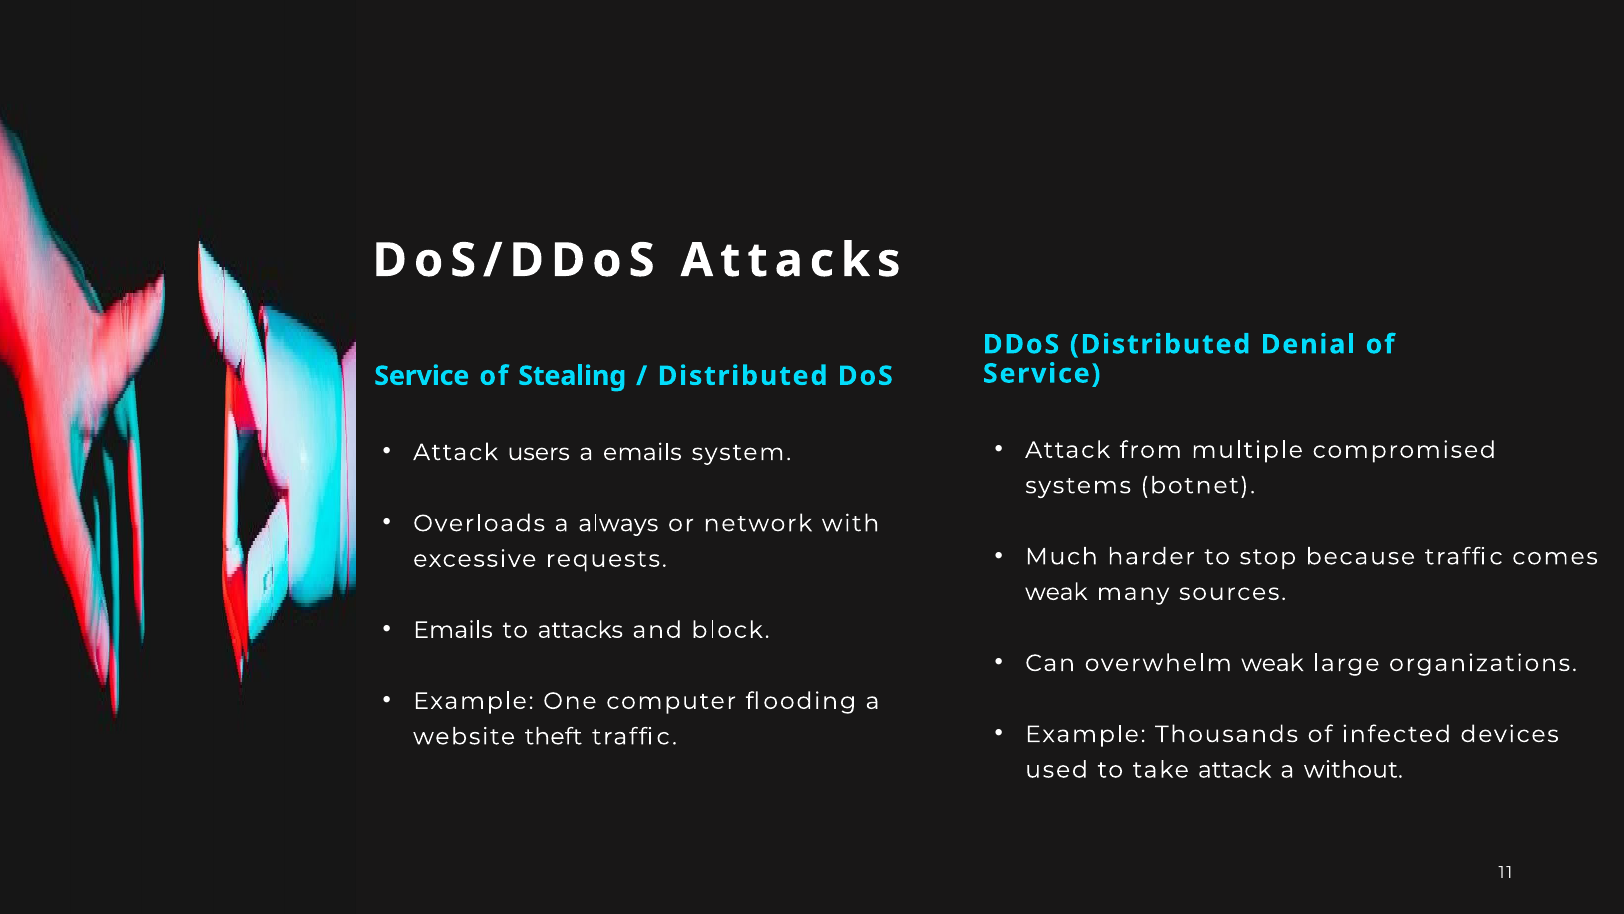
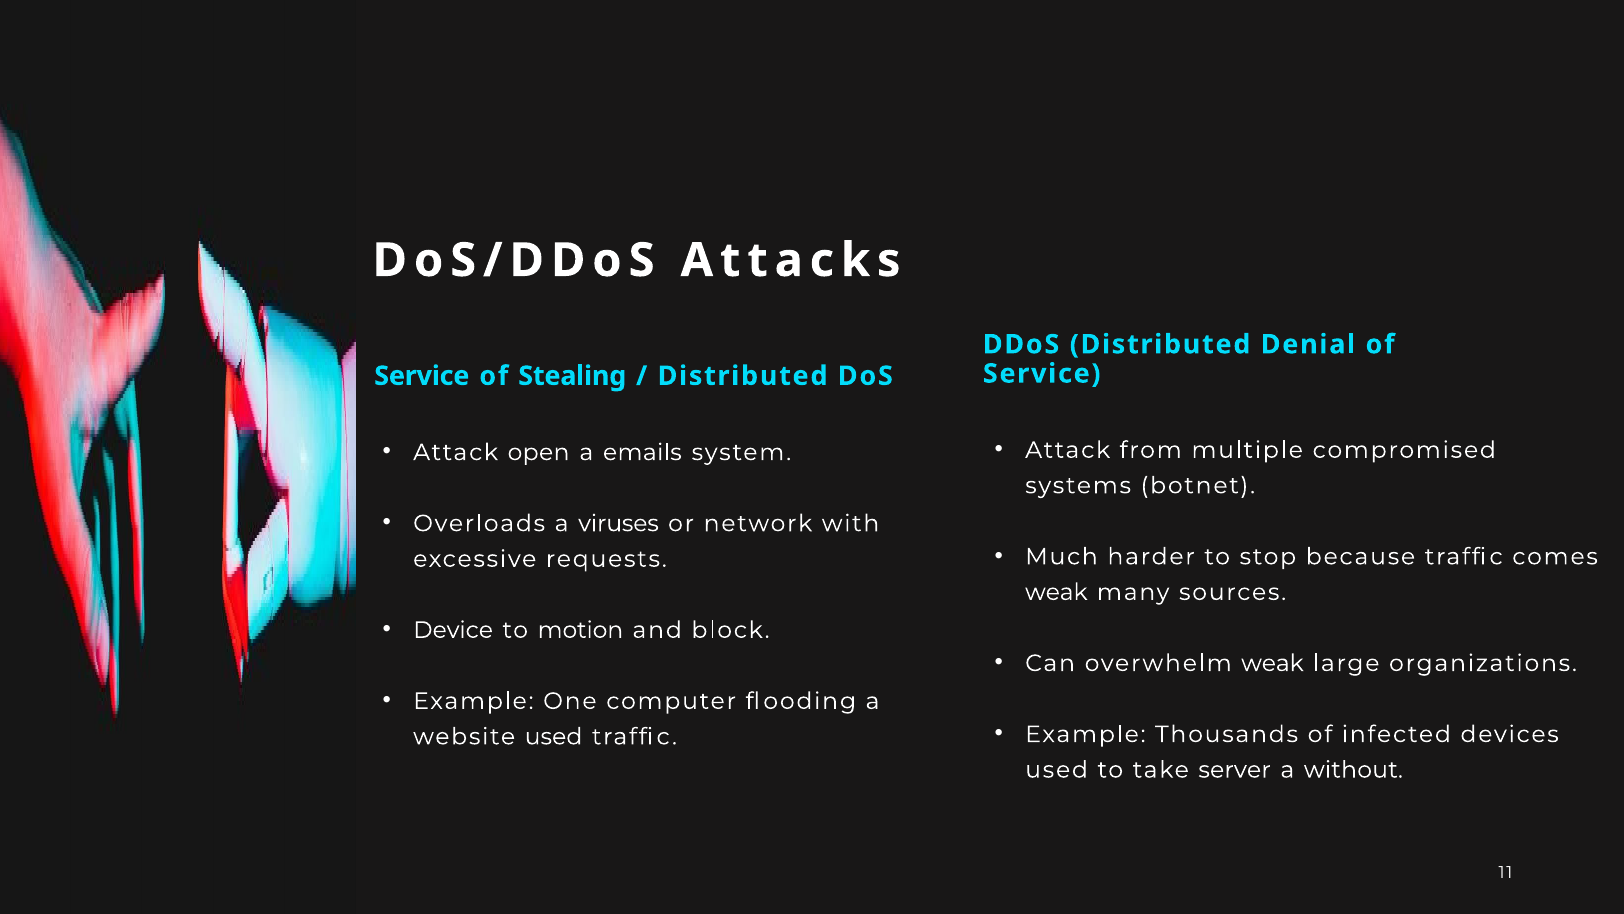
users: users -> open
always: always -> viruses
Emails at (453, 630): Emails -> Device
to attacks: attacks -> motion
website theft: theft -> used
take attack: attack -> server
